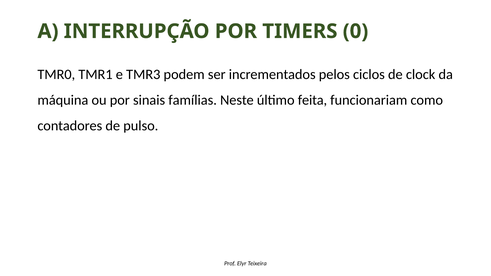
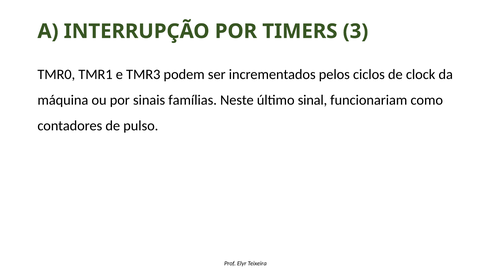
0: 0 -> 3
feita: feita -> sinal
